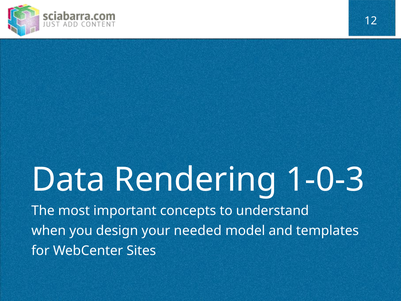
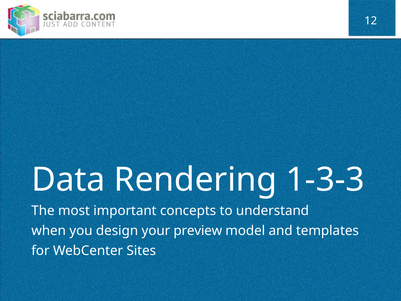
1-0-3: 1-0-3 -> 1-3-3
needed: needed -> preview
